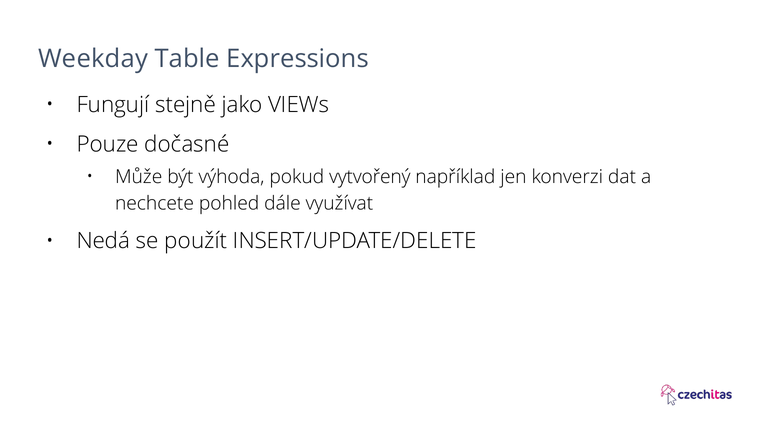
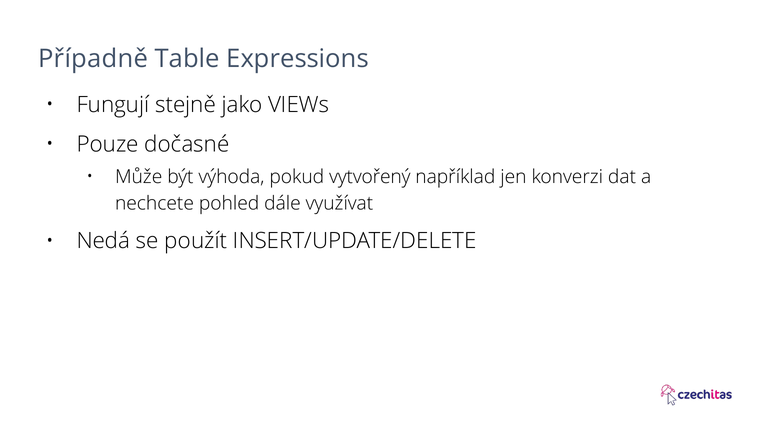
Weekday: Weekday -> Případně
